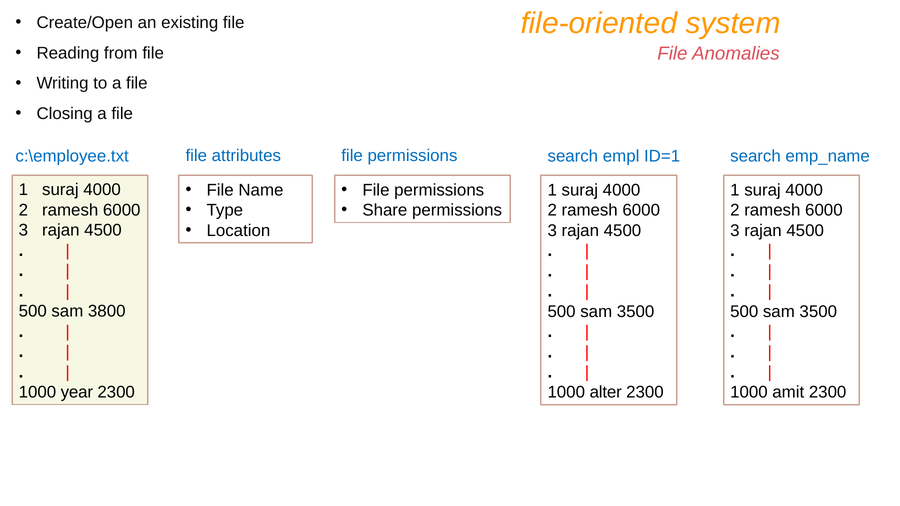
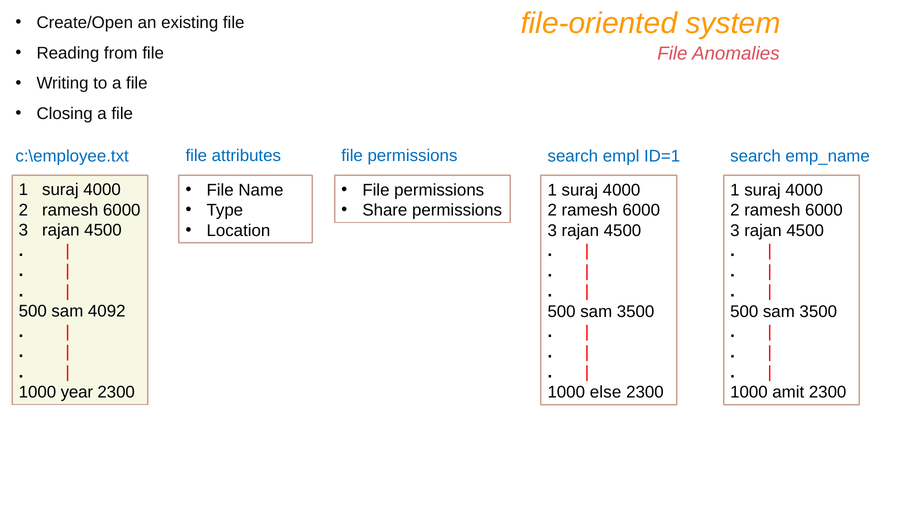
3800: 3800 -> 4092
alter: alter -> else
